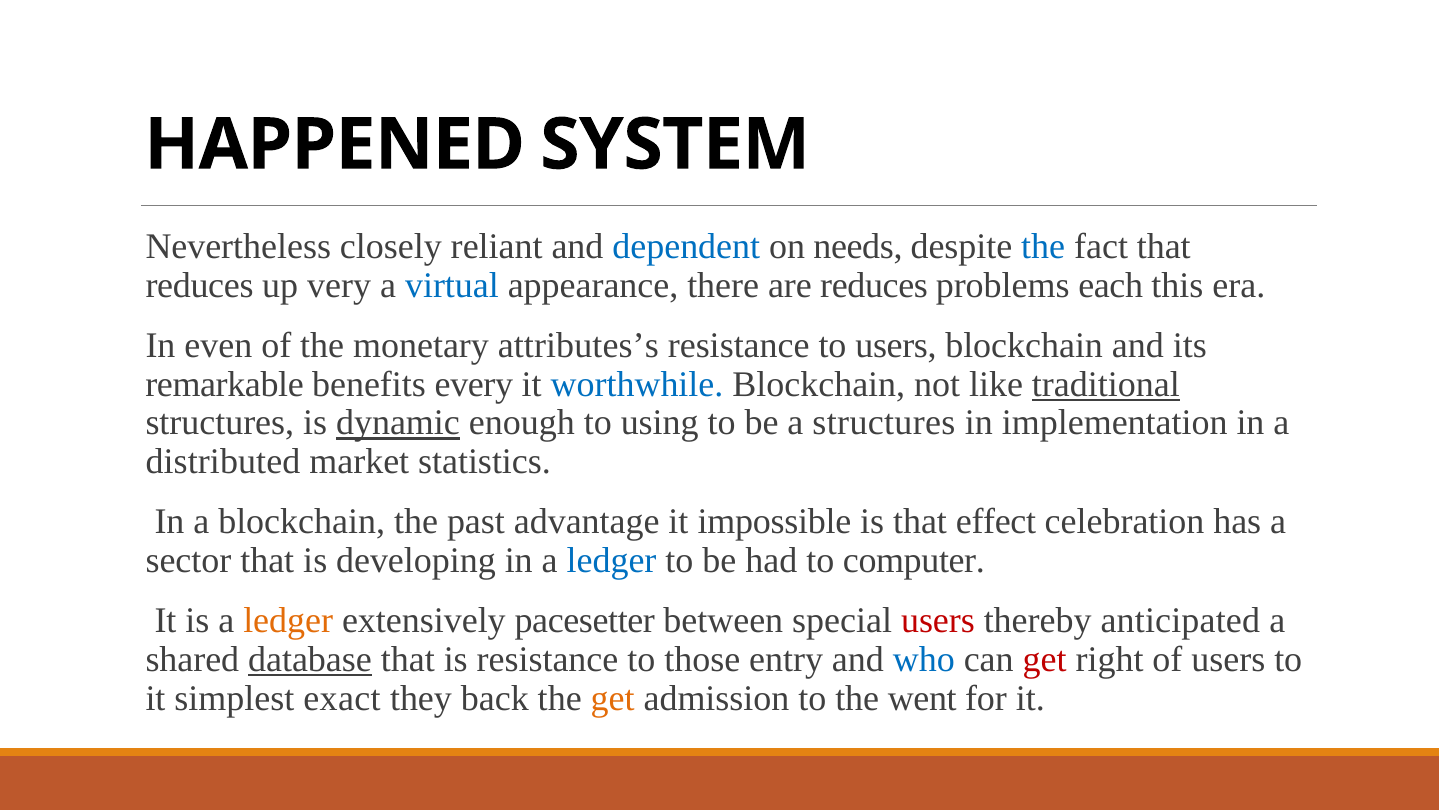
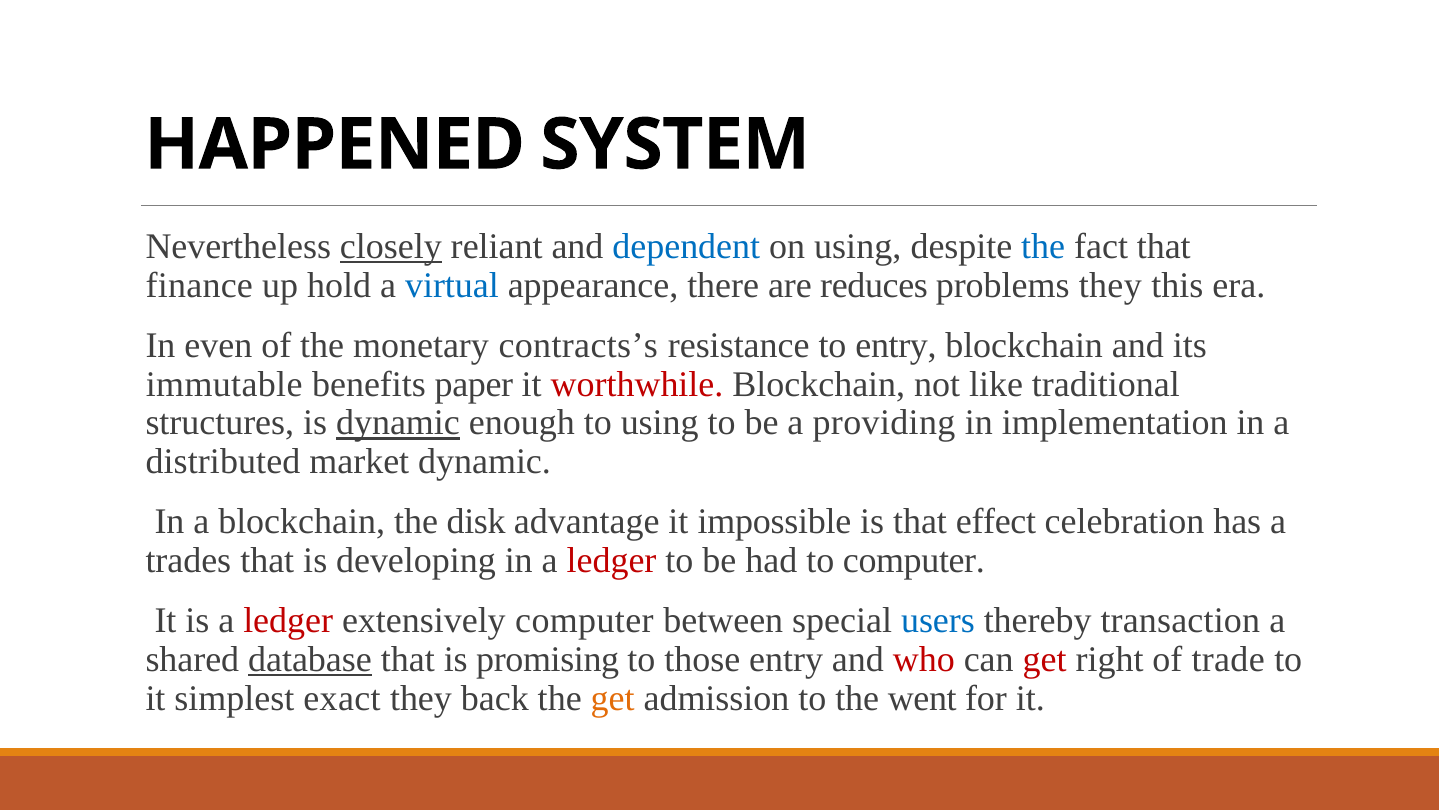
closely underline: none -> present
on needs: needs -> using
reduces at (200, 285): reduces -> finance
very: very -> hold
problems each: each -> they
attributes’s: attributes’s -> contracts’s
to users: users -> entry
remarkable: remarkable -> immutable
every: every -> paper
worthwhile colour: blue -> red
traditional underline: present -> none
a structures: structures -> providing
market statistics: statistics -> dynamic
past: past -> disk
sector: sector -> trades
ledger at (612, 560) colour: blue -> red
ledger at (288, 620) colour: orange -> red
extensively pacesetter: pacesetter -> computer
users at (938, 620) colour: red -> blue
anticipated: anticipated -> transaction
is resistance: resistance -> promising
who colour: blue -> red
of users: users -> trade
